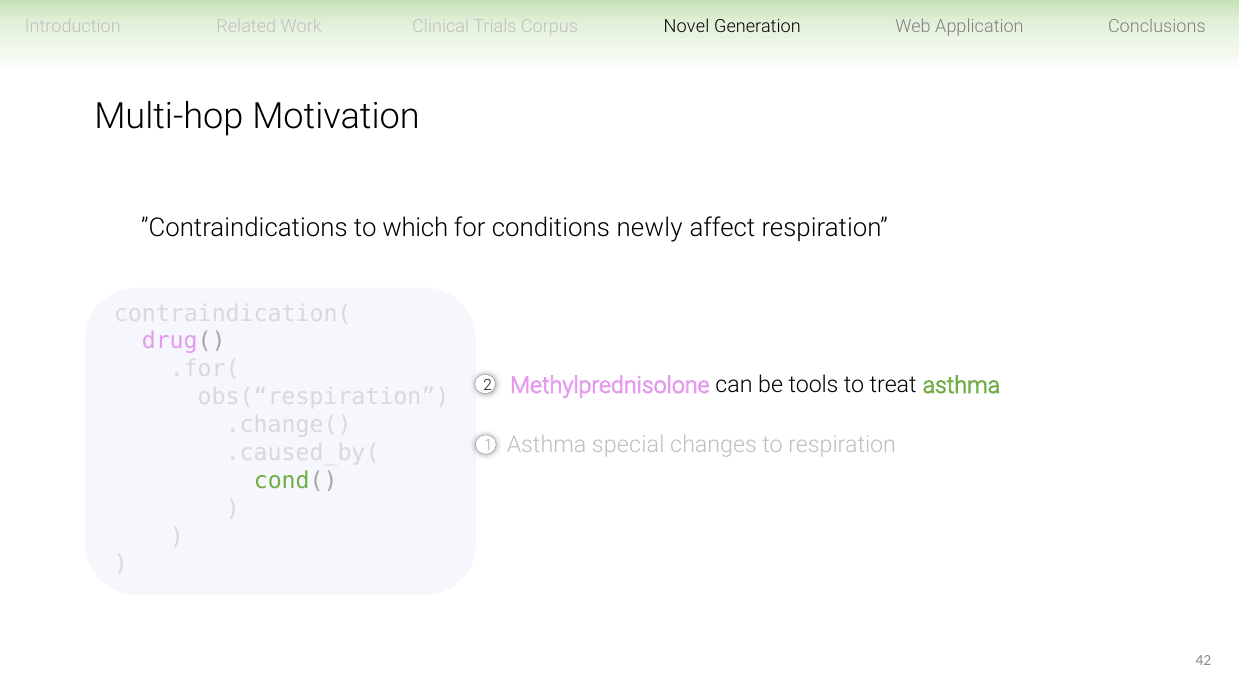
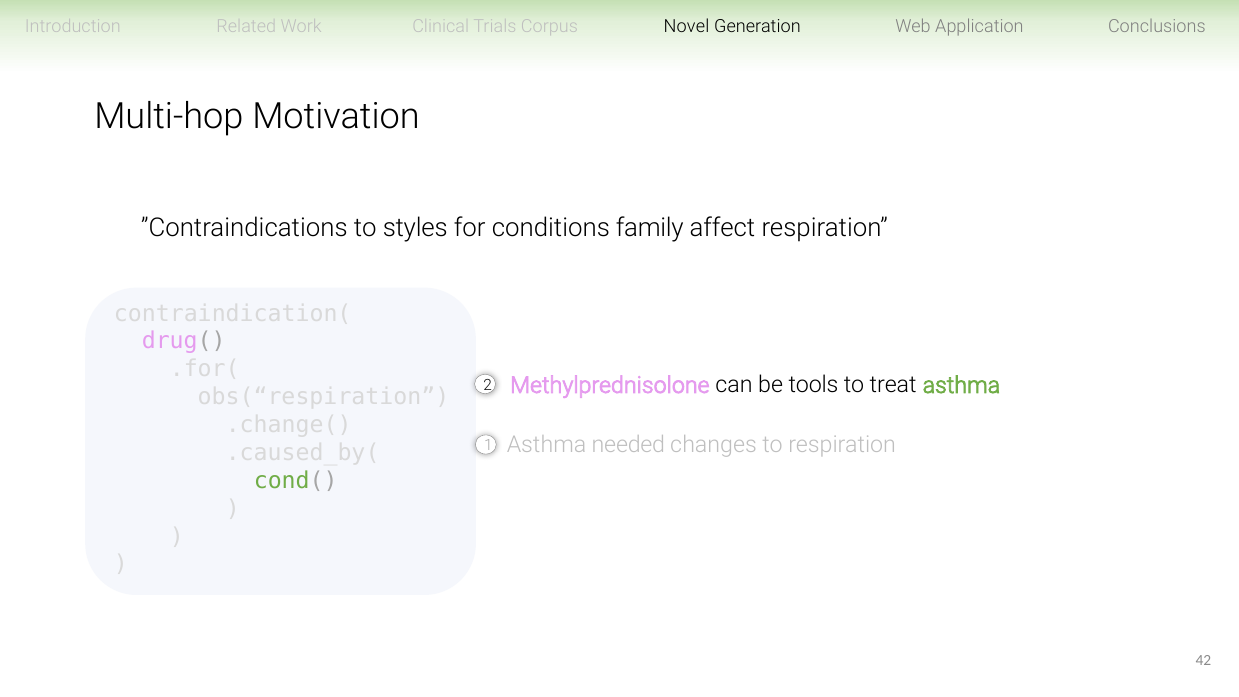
which: which -> styles
newly: newly -> family
special: special -> needed
